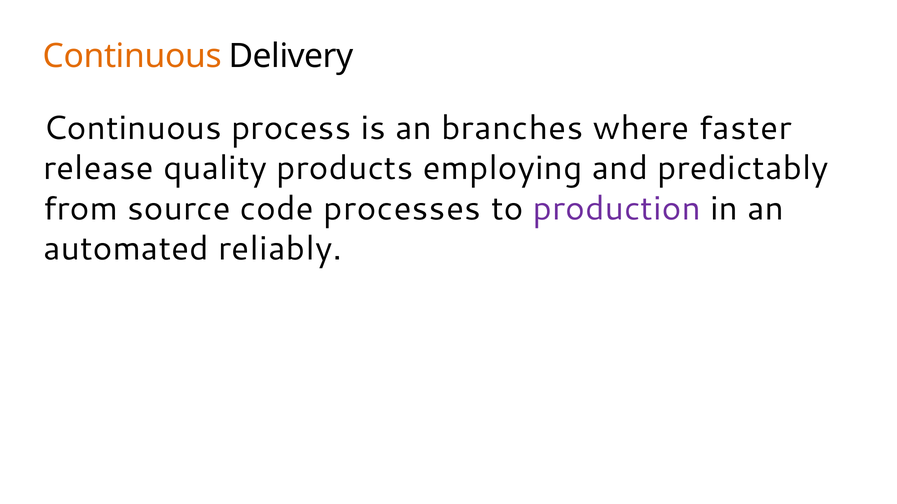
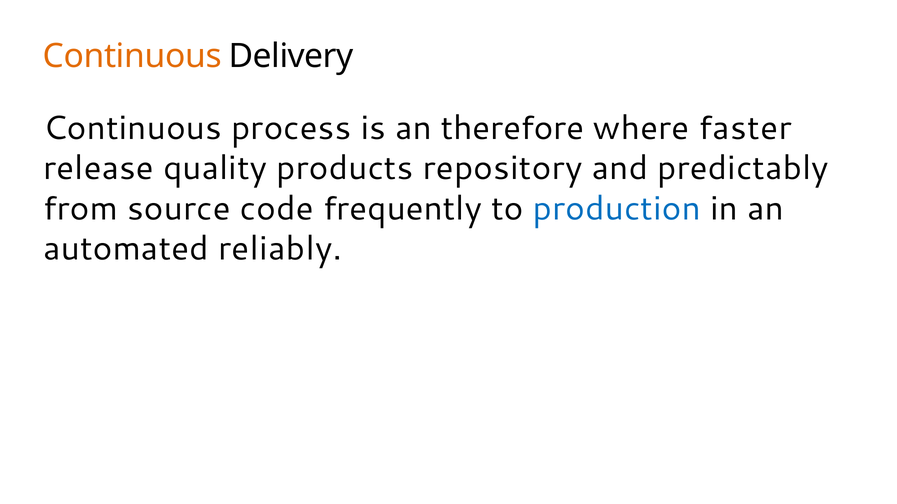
branches: branches -> therefore
employing: employing -> repository
processes: processes -> frequently
production colour: purple -> blue
